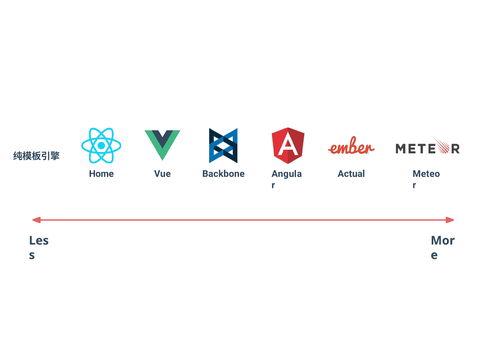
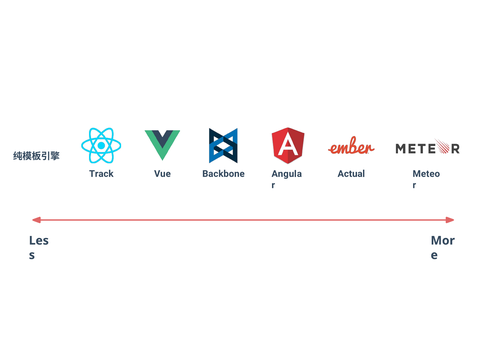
Home: Home -> Track
